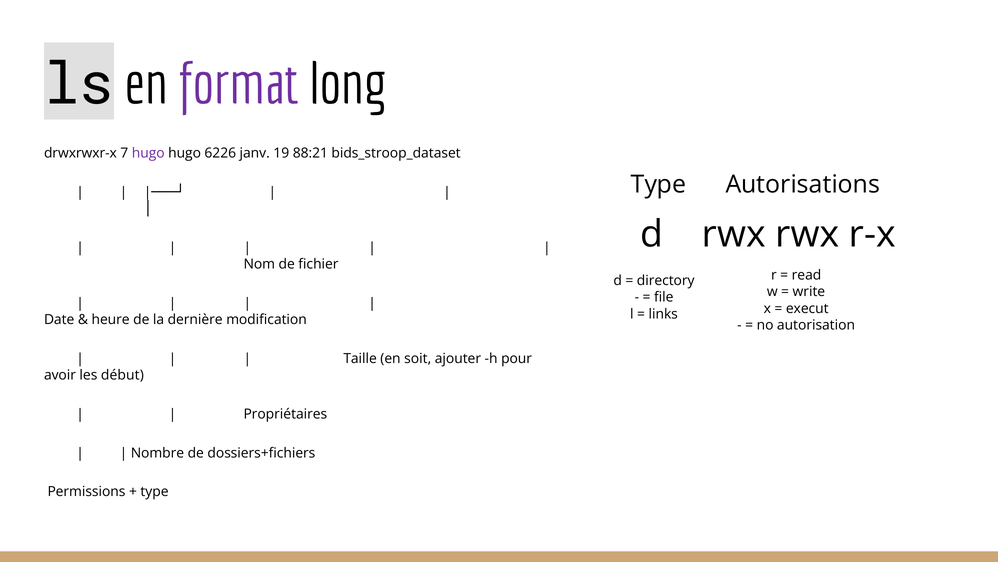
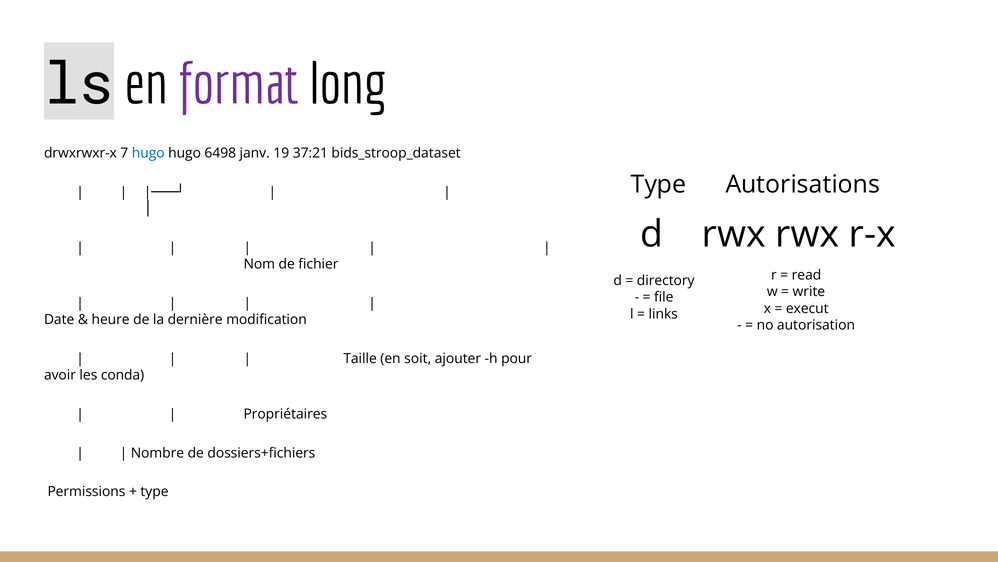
hugo at (148, 153) colour: purple -> blue
6226: 6226 -> 6498
88:21: 88:21 -> 37:21
début: début -> conda
